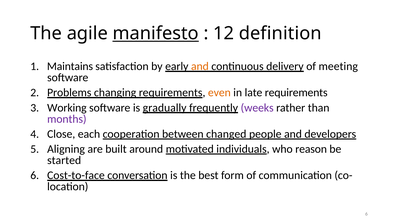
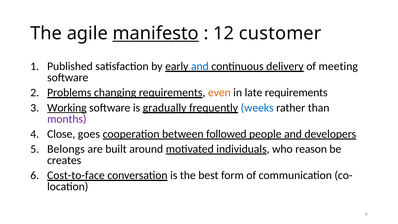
definition: definition -> customer
Maintains: Maintains -> Published
and at (200, 66) colour: orange -> blue
Working underline: none -> present
weeks colour: purple -> blue
each: each -> goes
changed: changed -> followed
Aligning: Aligning -> Belongs
started: started -> creates
